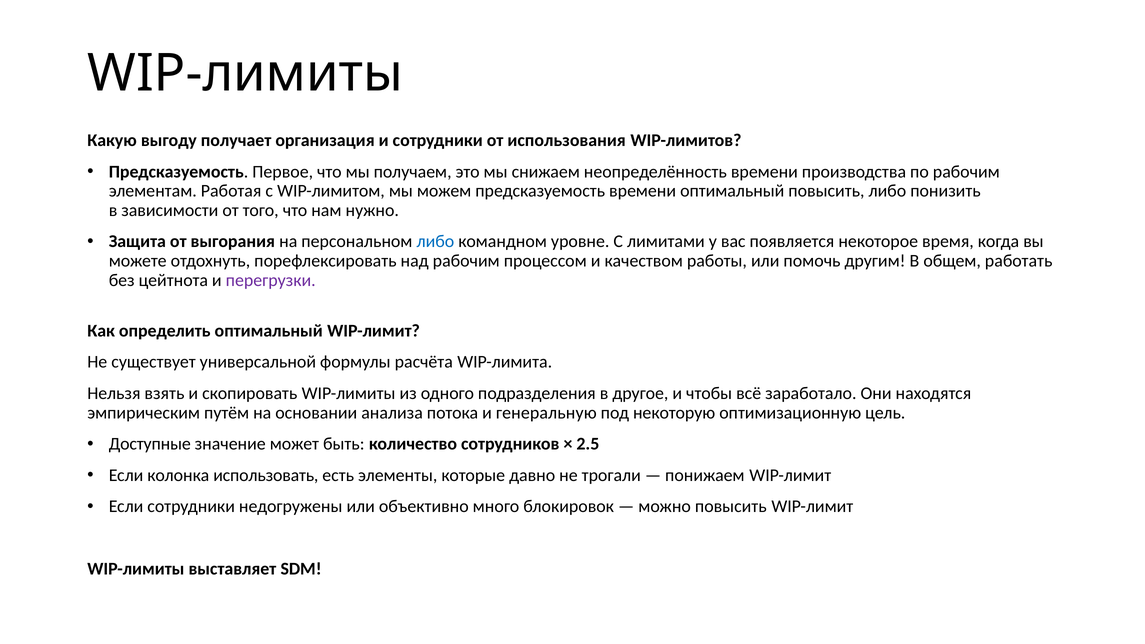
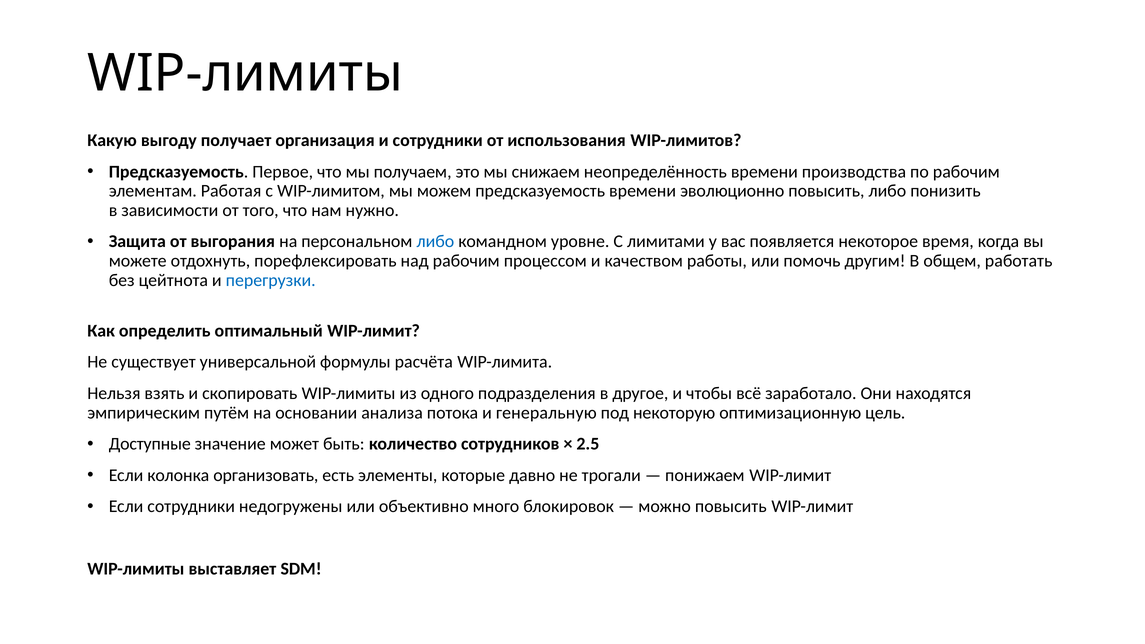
времени оптимальный: оптимальный -> эволюционно
перегрузки colour: purple -> blue
использовать: использовать -> организовать
